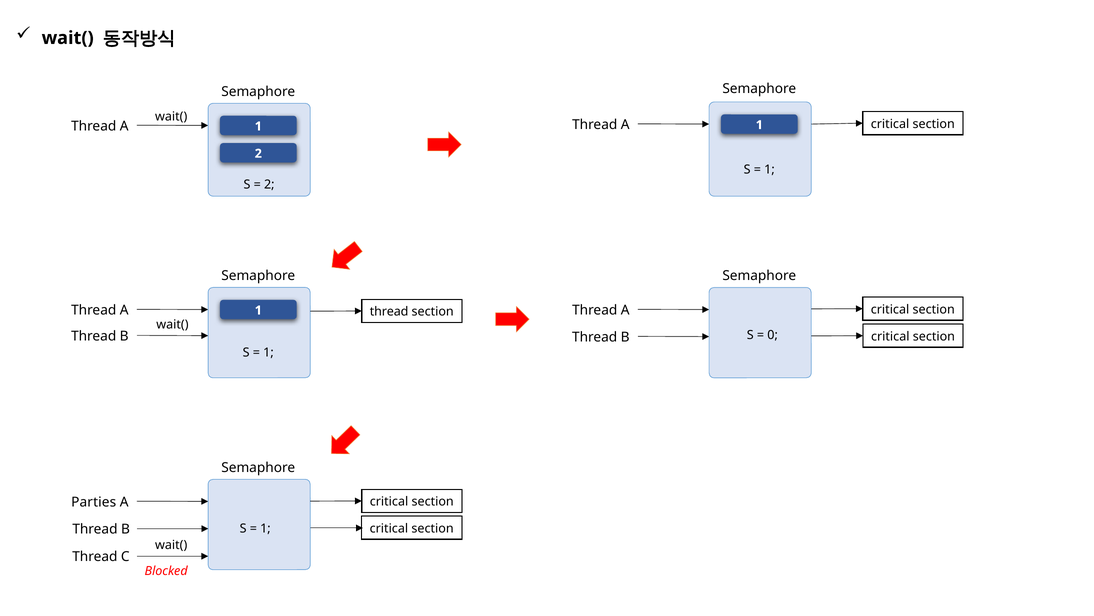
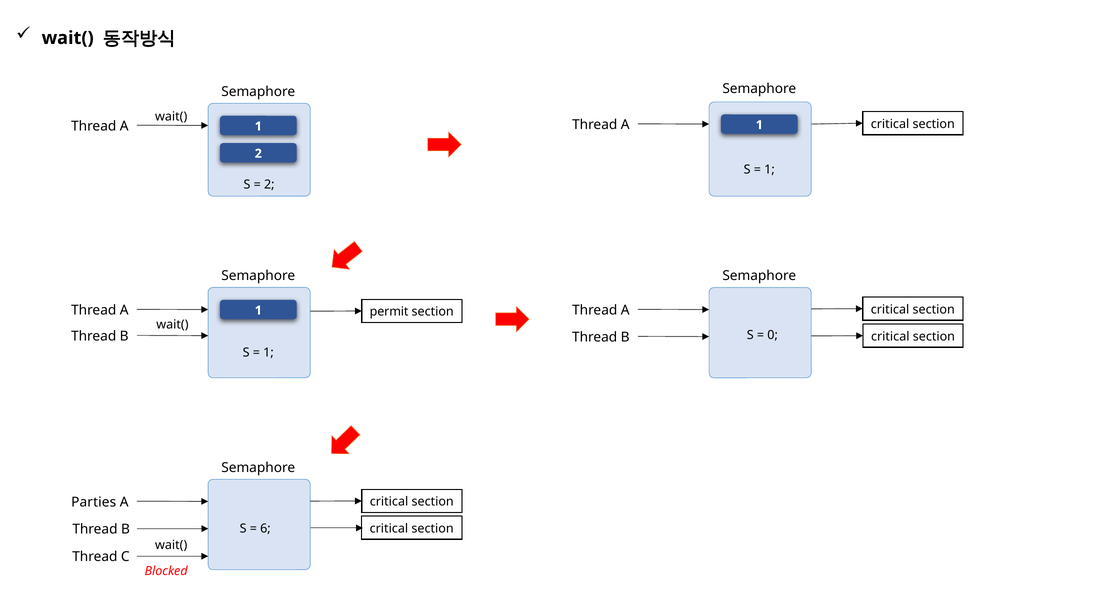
A thread: thread -> permit
1 at (265, 528): 1 -> 6
